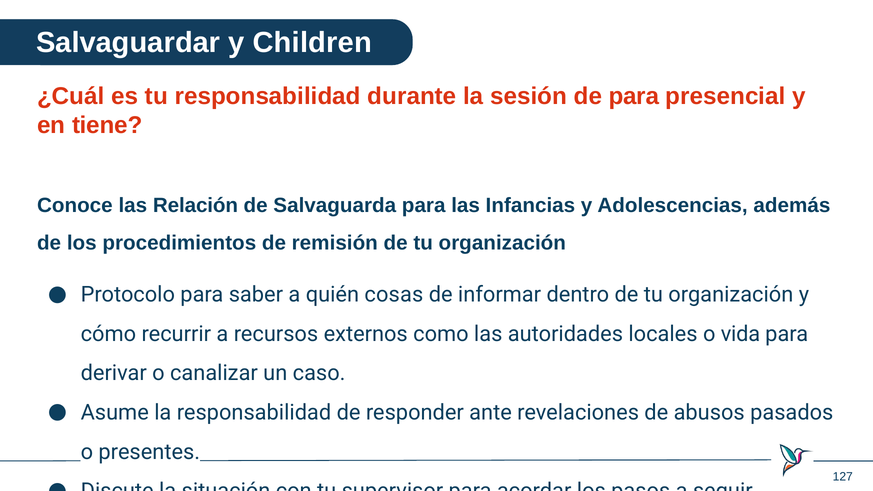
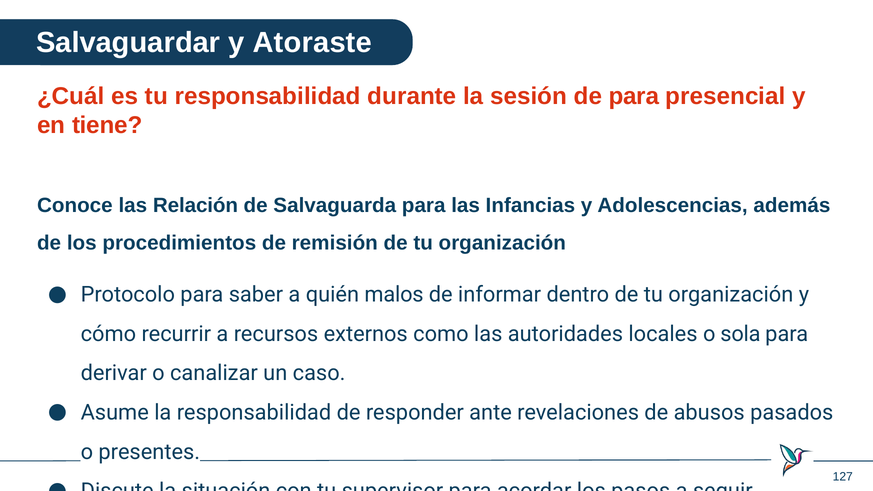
Children: Children -> Atoraste
cosas: cosas -> malos
locales o vida: vida -> sola
